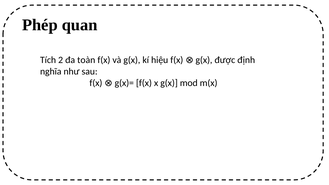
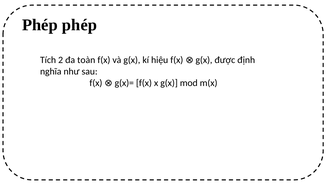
Phép quan: quan -> phép
